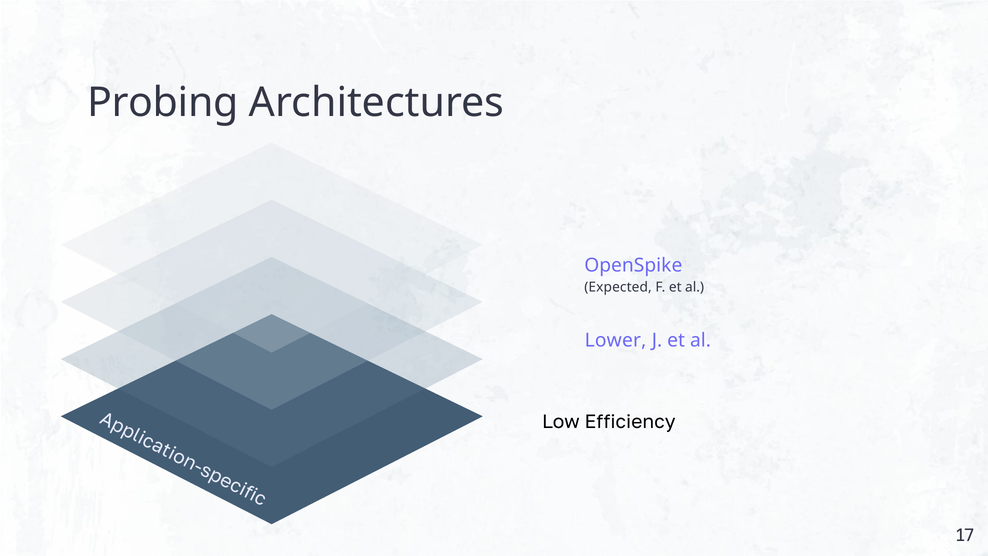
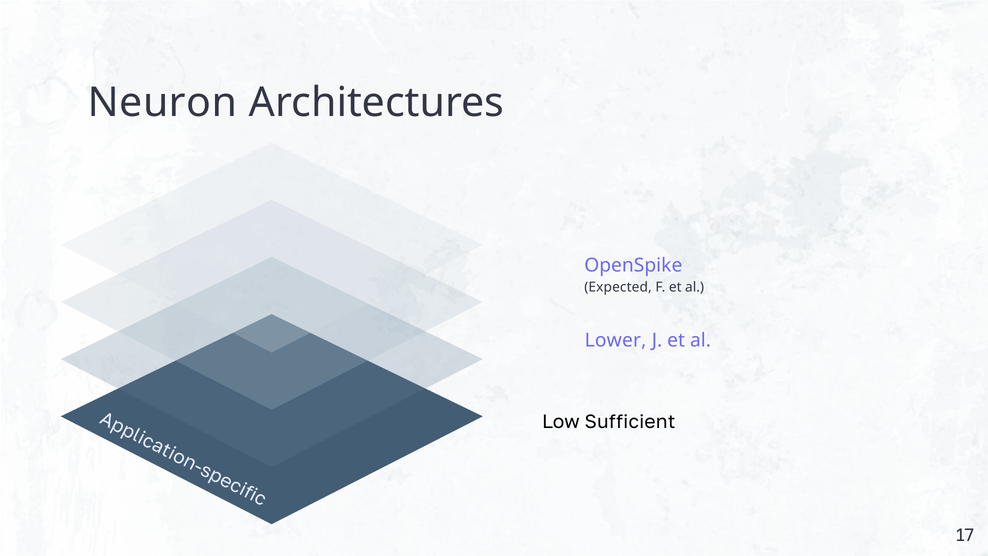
Probing: Probing -> Neuron
Efficiency: Efficiency -> Sufficient
